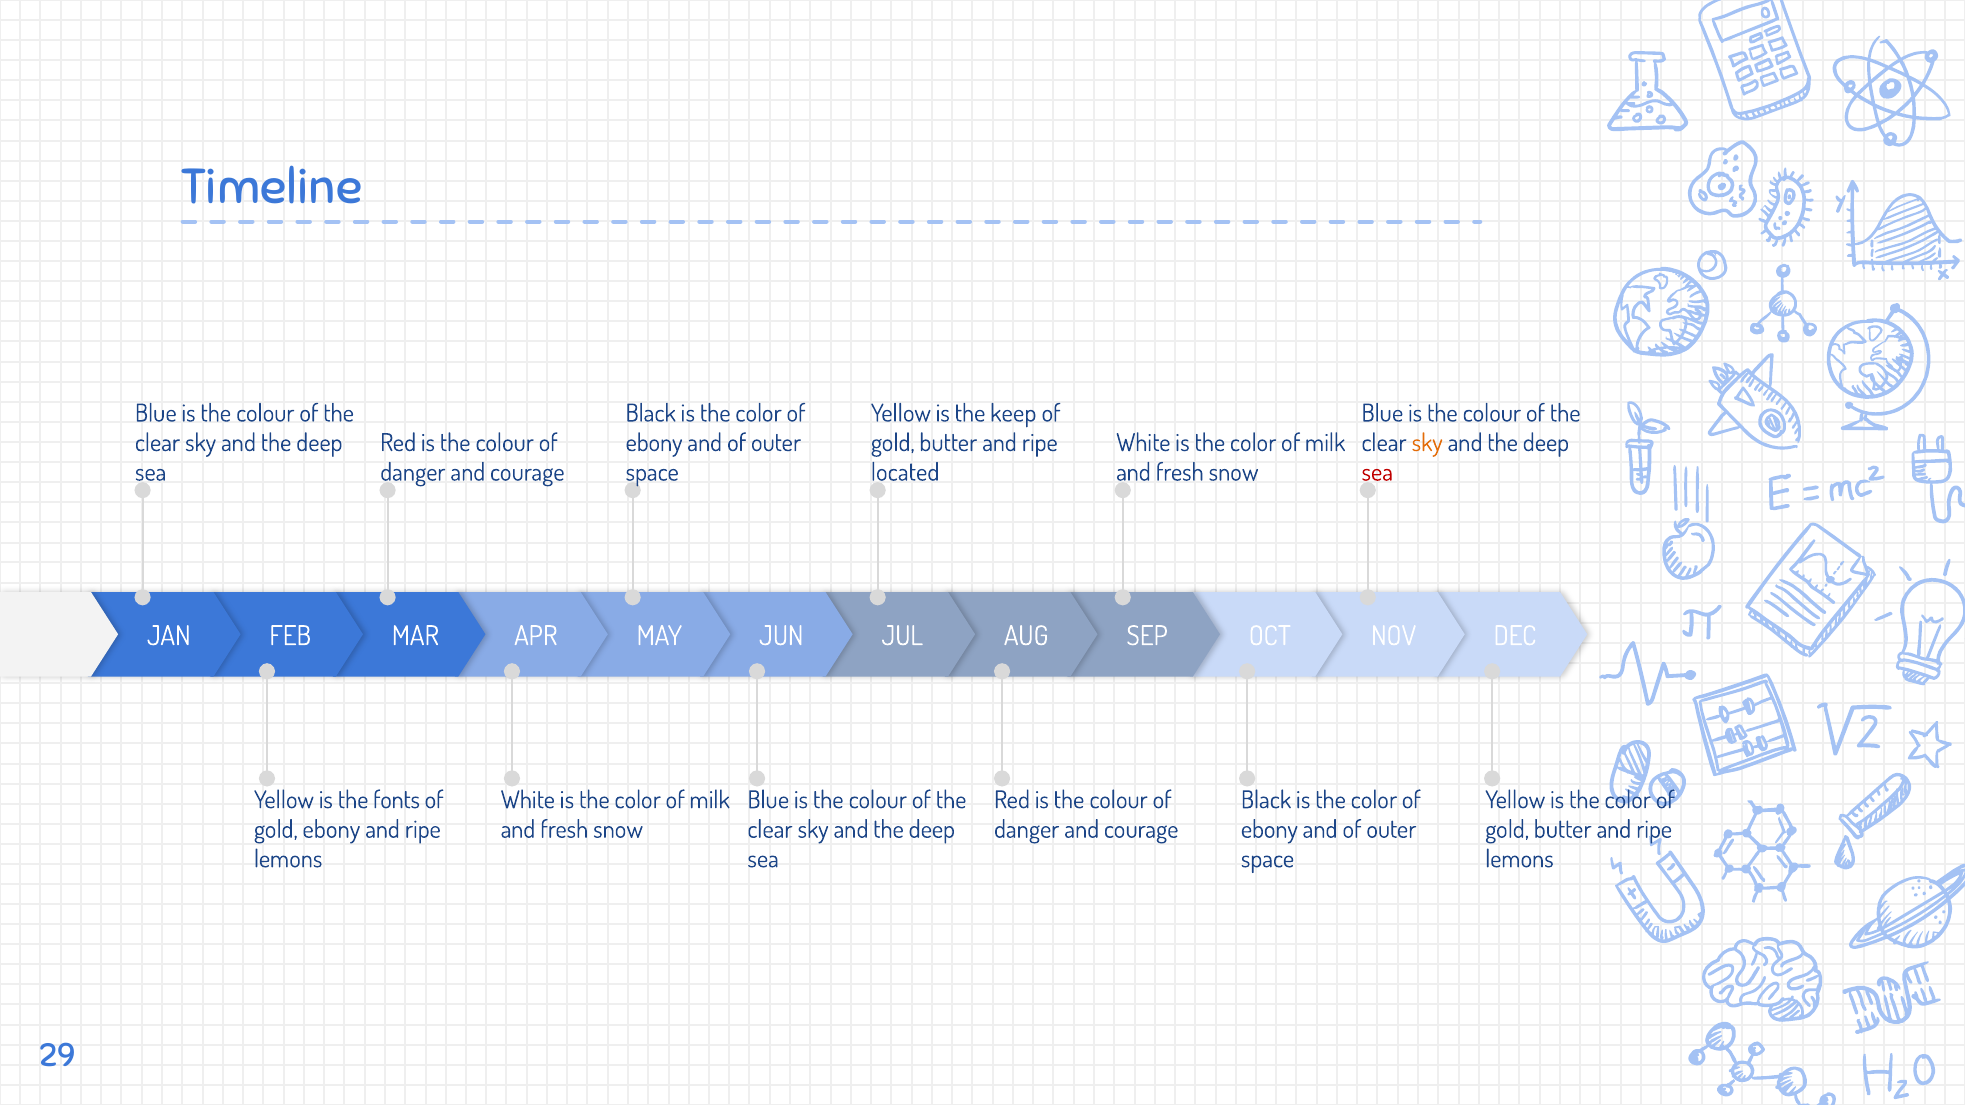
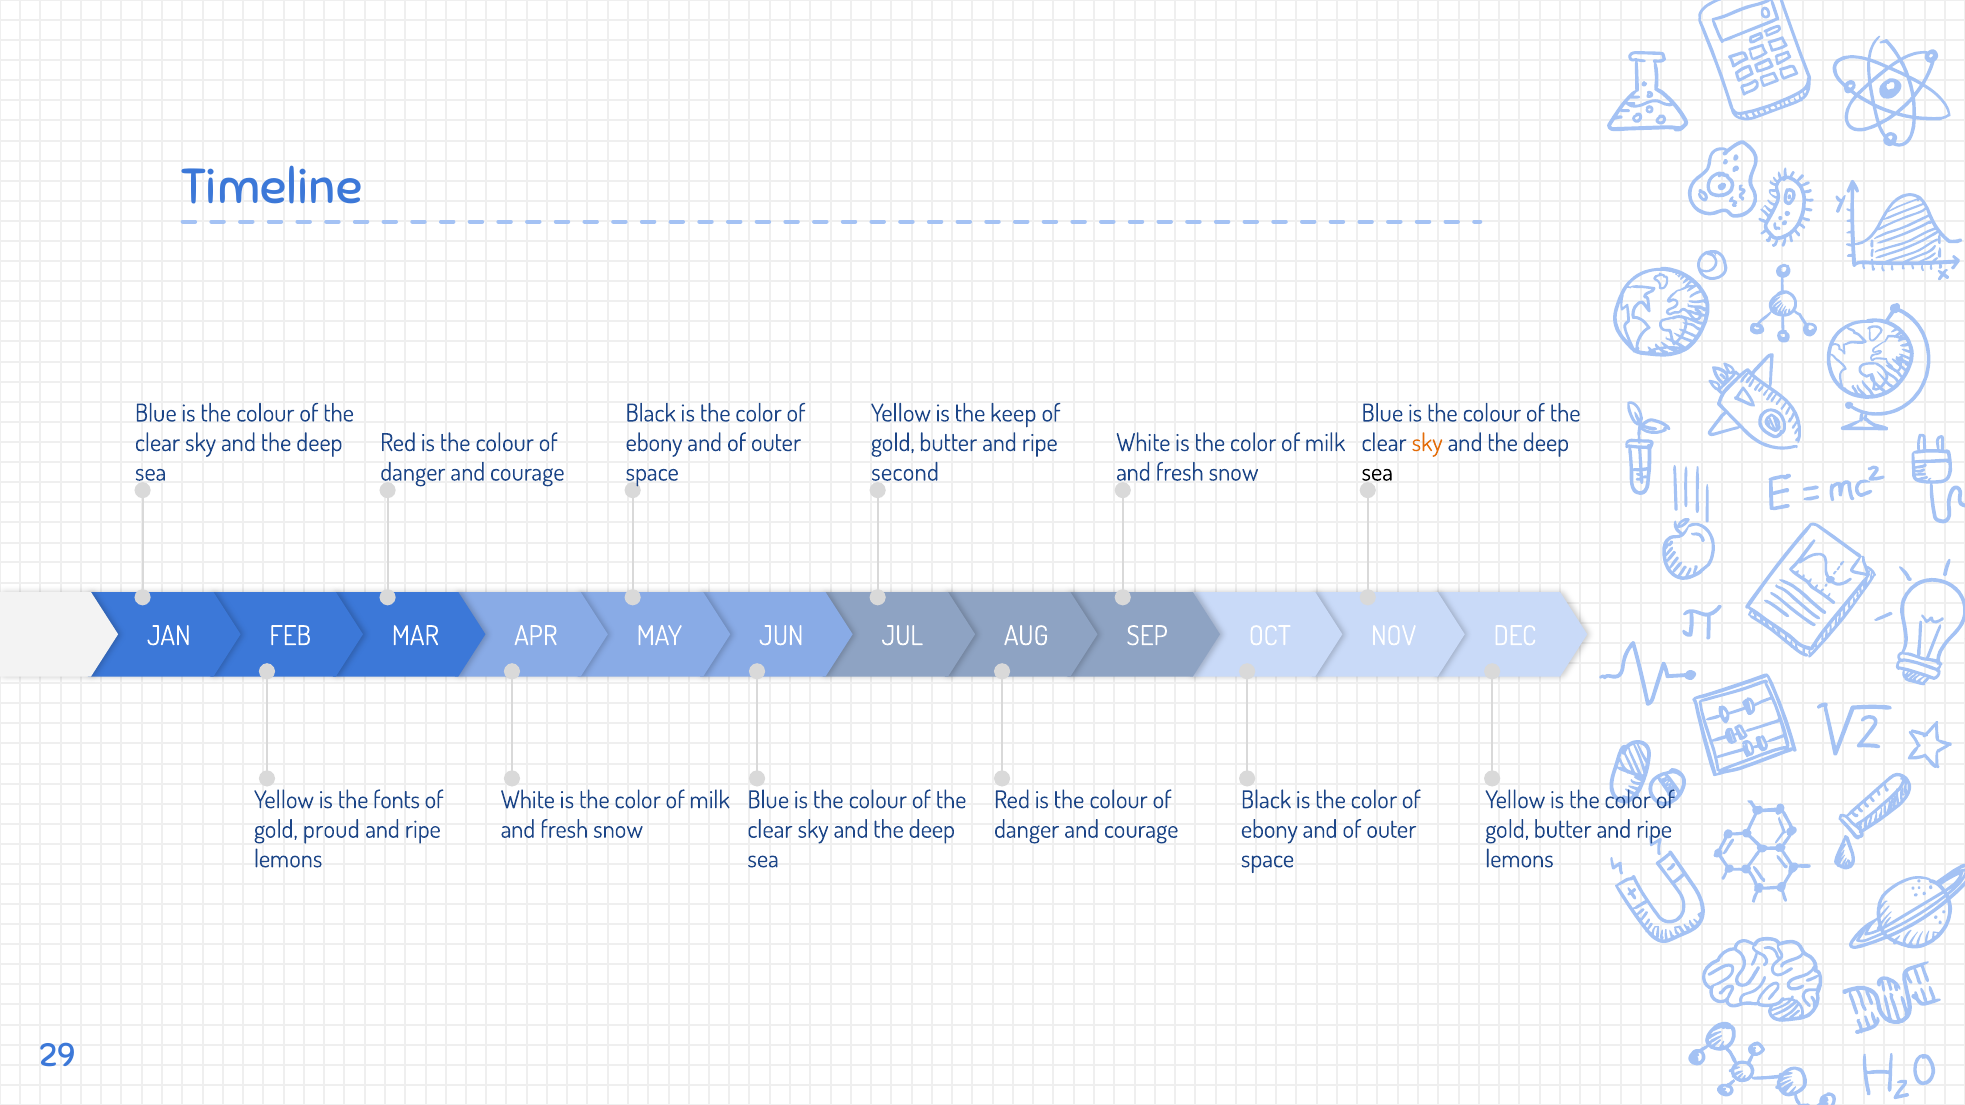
located: located -> second
sea at (1377, 473) colour: red -> black
gold ebony: ebony -> proud
